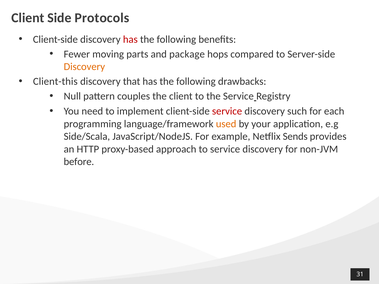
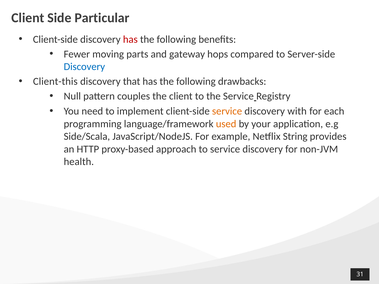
Protocols: Protocols -> Particular
package: package -> gateway
Discovery at (84, 67) colour: orange -> blue
service at (227, 111) colour: red -> orange
such: such -> with
Sends: Sends -> String
before: before -> health
